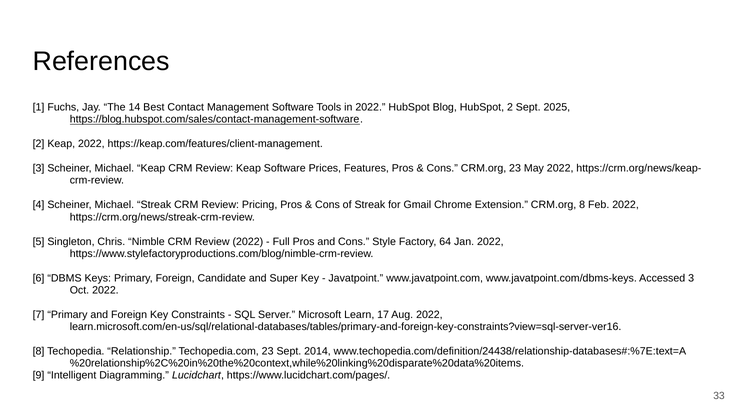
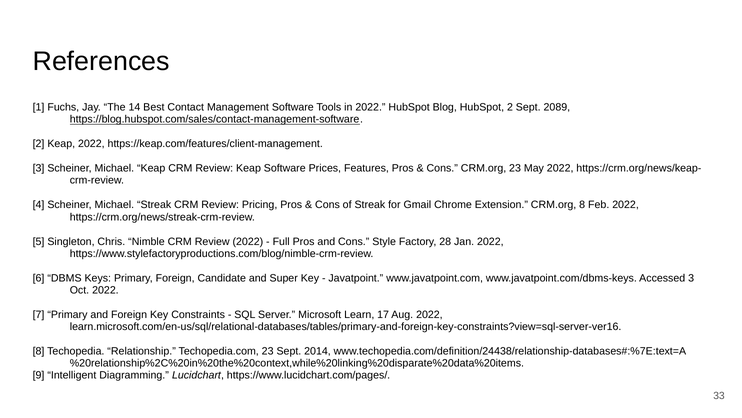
2025: 2025 -> 2089
64: 64 -> 28
